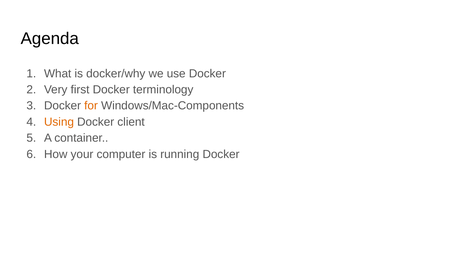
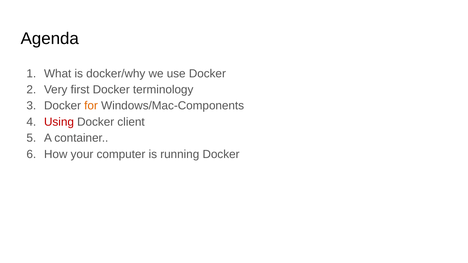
Using colour: orange -> red
